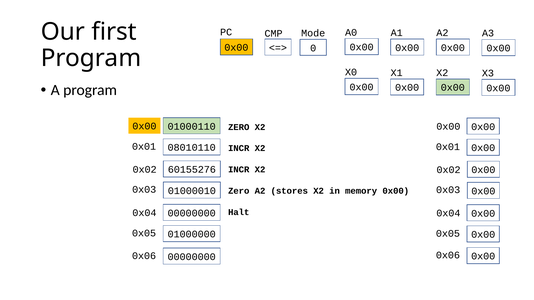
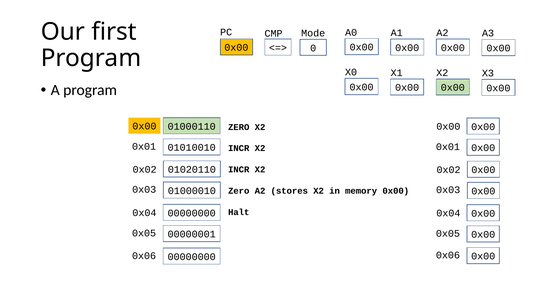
08010110: 08010110 -> 01010010
60155276: 60155276 -> 01020110
01000000: 01000000 -> 00000001
